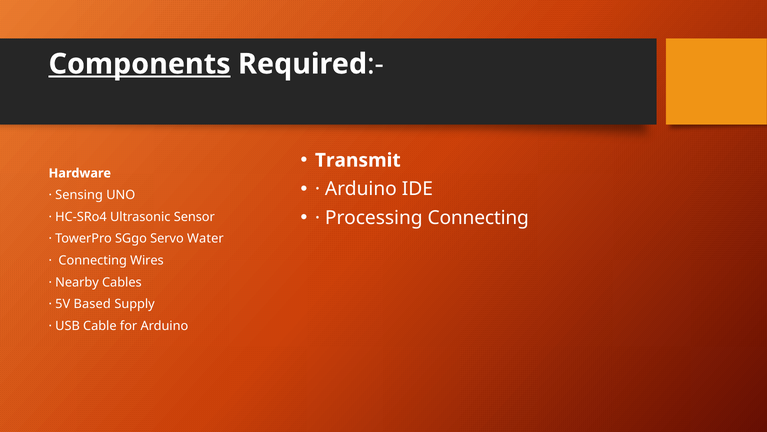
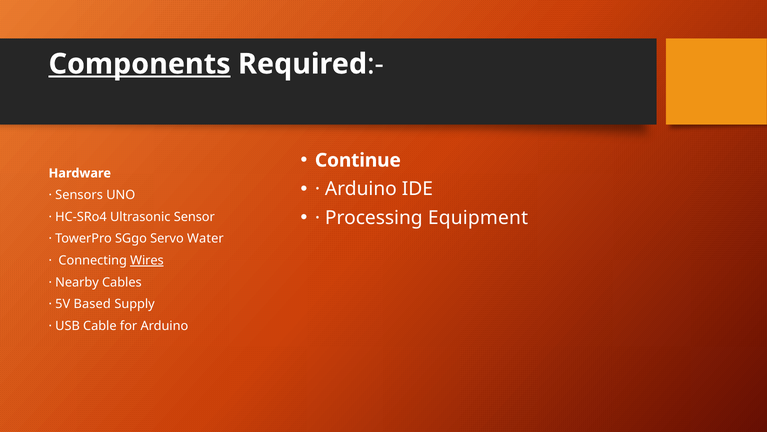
Transmit: Transmit -> Continue
Sensing: Sensing -> Sensors
Processing Connecting: Connecting -> Equipment
Wires underline: none -> present
